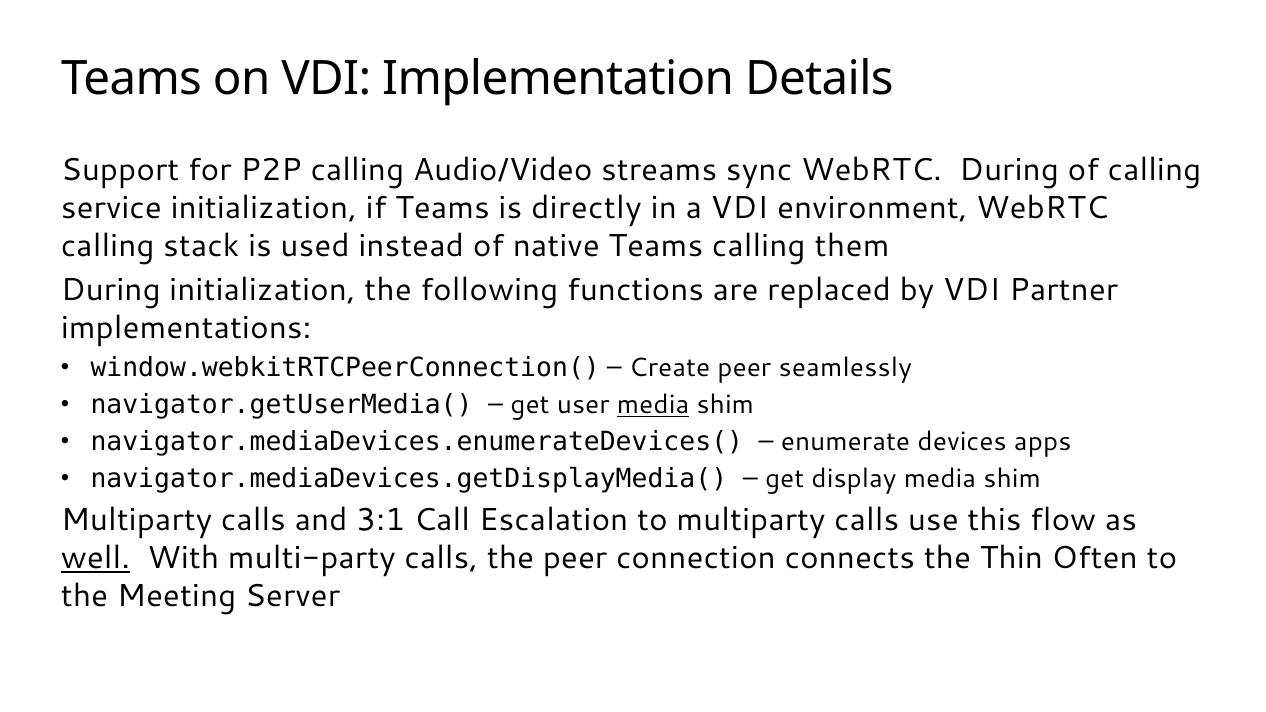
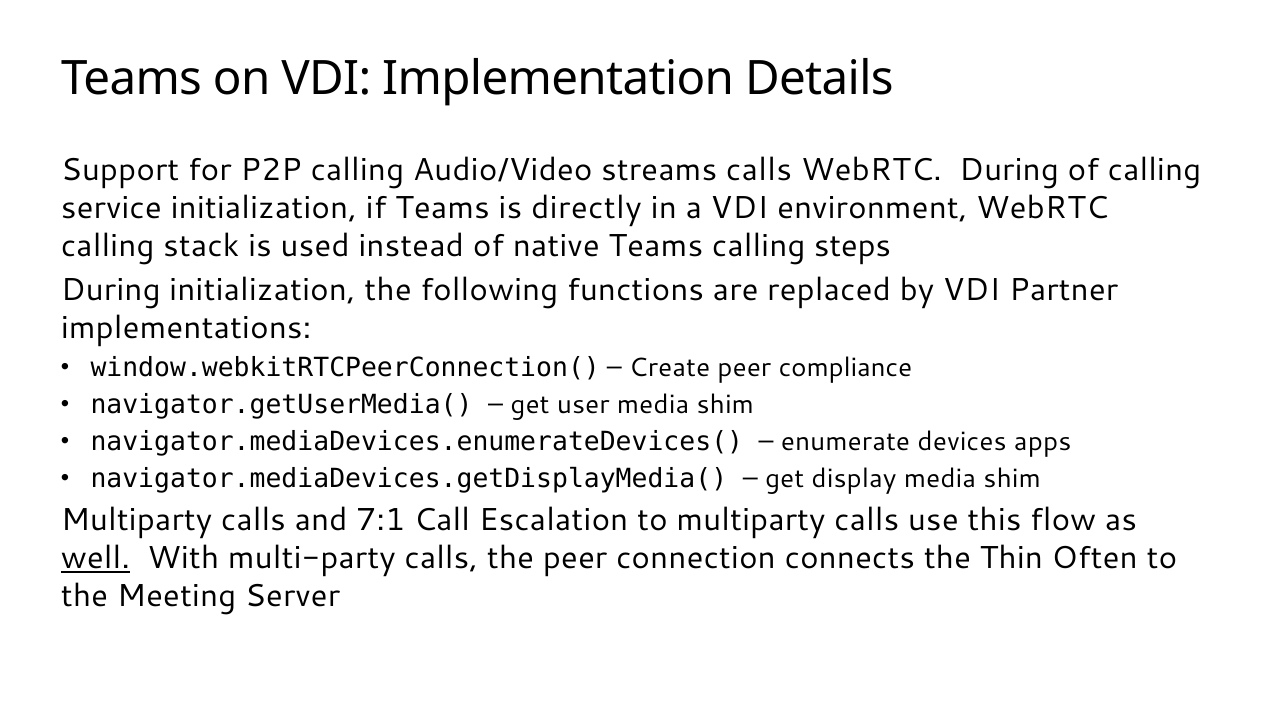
streams sync: sync -> calls
them: them -> steps
seamlessly: seamlessly -> compliance
media at (653, 405) underline: present -> none
3:1: 3:1 -> 7:1
